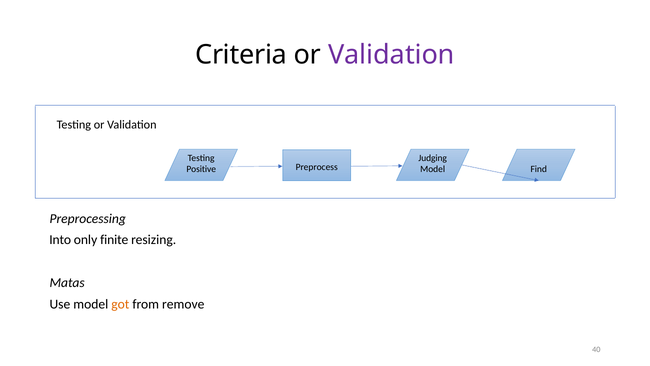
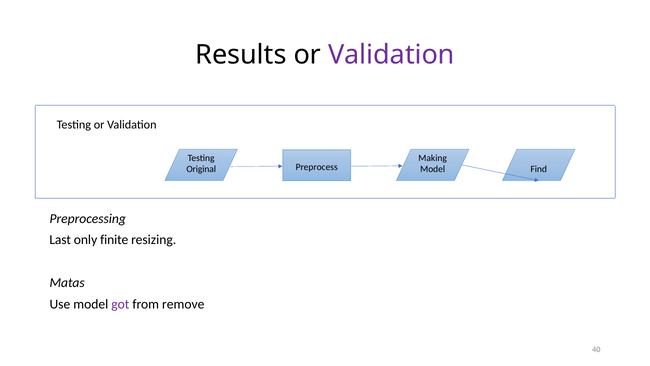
Criteria: Criteria -> Results
Judging: Judging -> Making
Positive: Positive -> Original
Into: Into -> Last
got colour: orange -> purple
